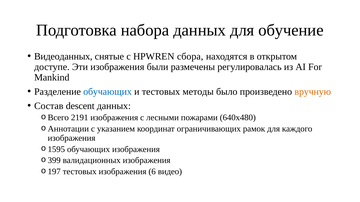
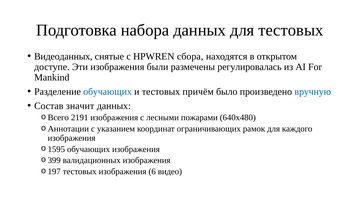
для обучение: обучение -> тестовых
методы: методы -> причём
вручную colour: orange -> blue
descent: descent -> значит
